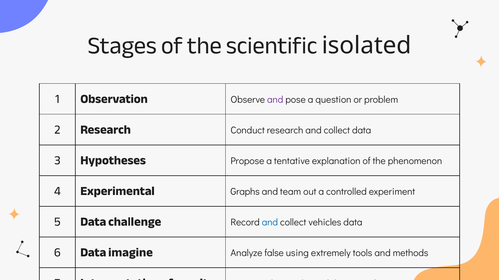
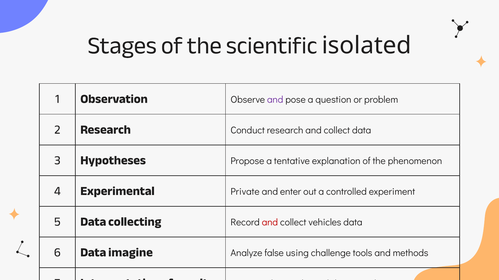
Graphs: Graphs -> Private
team: team -> enter
challenge: challenge -> collecting
and at (270, 223) colour: blue -> red
extremely: extremely -> challenge
